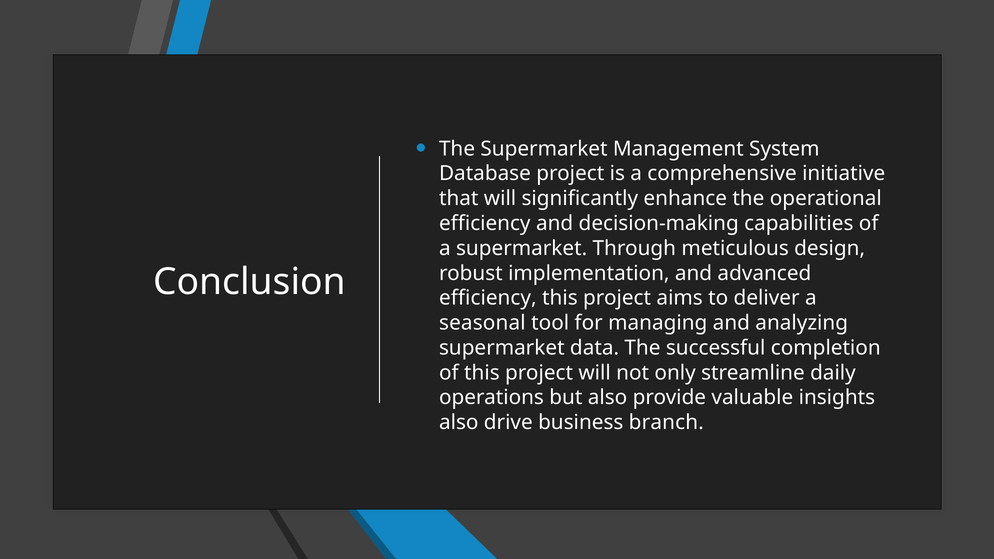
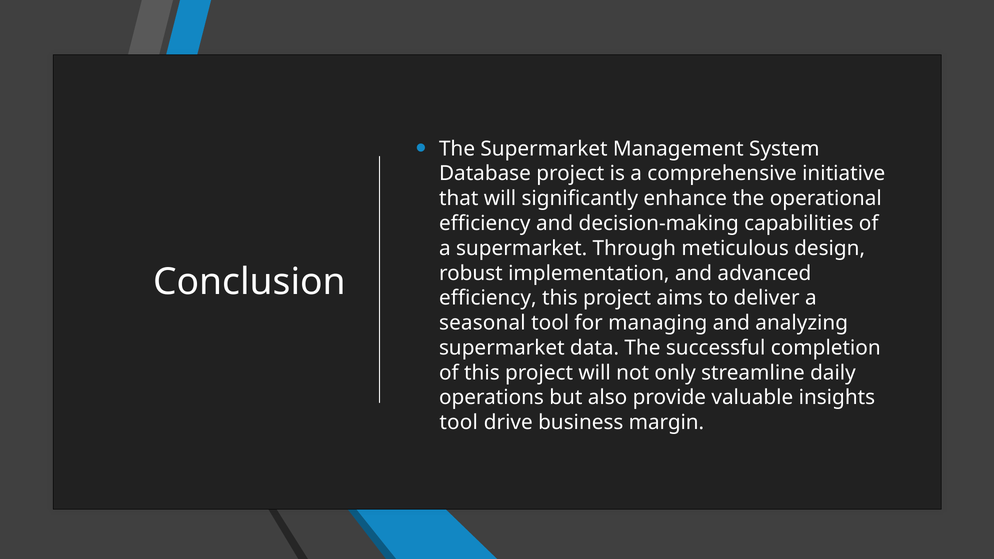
also at (459, 423): also -> tool
branch: branch -> margin
